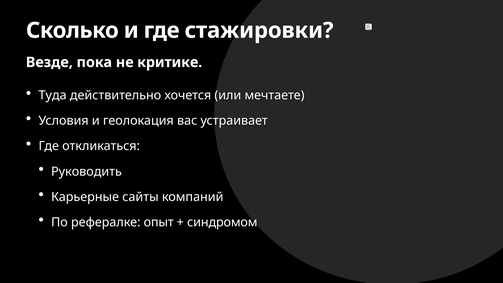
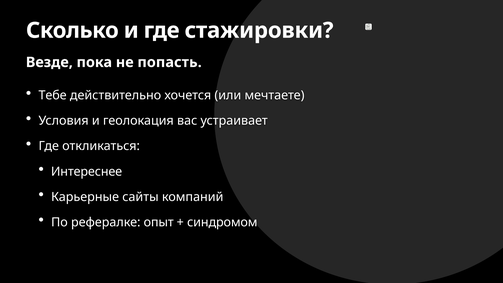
критике: критике -> попасть
Туда: Туда -> Тебе
Руководить: Руководить -> Интереснее
